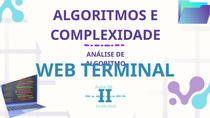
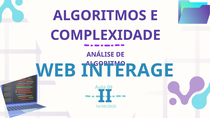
TERMINAL: TERMINAL -> INTERAGE
